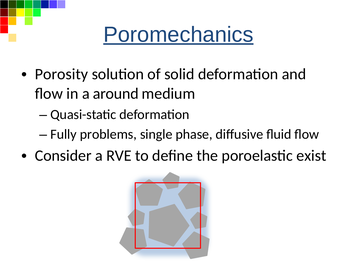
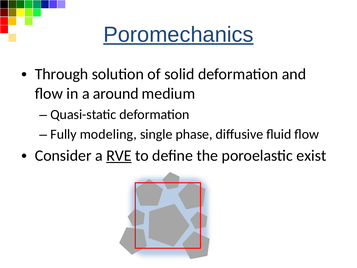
Porosity: Porosity -> Through
problems: problems -> modeling
RVE underline: none -> present
